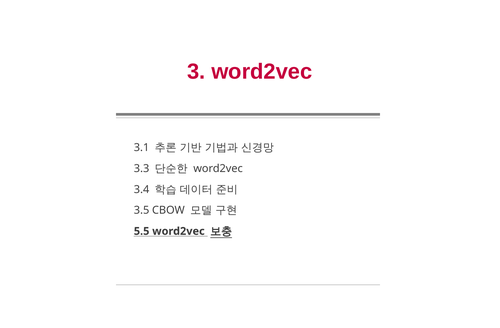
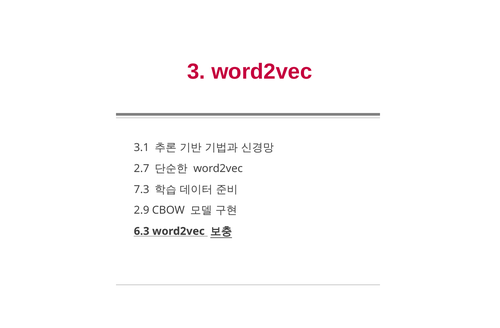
3.3: 3.3 -> 2.7
3.4: 3.4 -> 7.3
3.5: 3.5 -> 2.9
5.5: 5.5 -> 6.3
